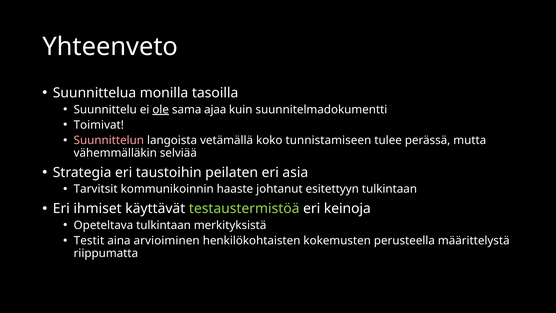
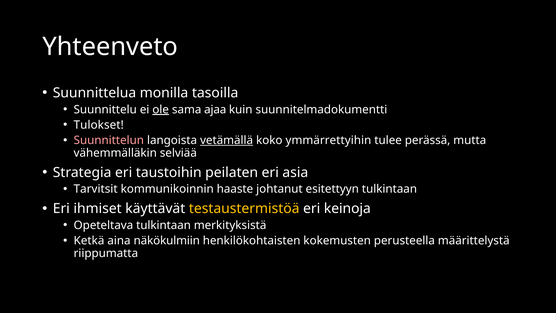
Toimivat: Toimivat -> Tulokset
vetämällä underline: none -> present
tunnistamiseen: tunnistamiseen -> ymmärrettyihin
testaustermistöä colour: light green -> yellow
Testit: Testit -> Ketkä
arvioiminen: arvioiminen -> näkökulmiin
